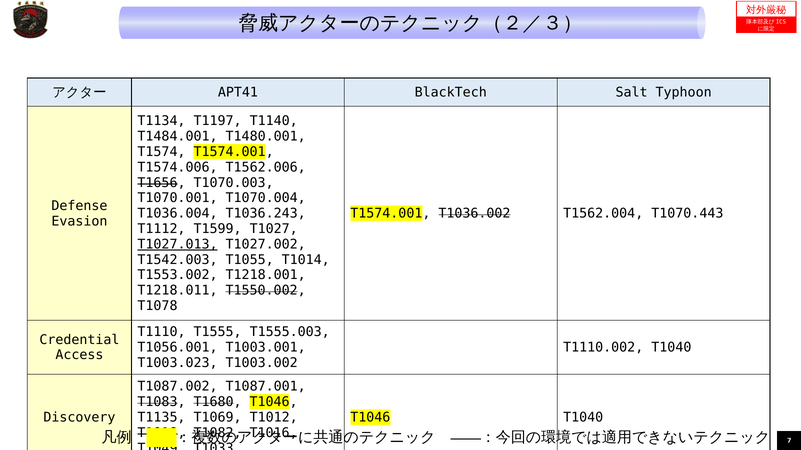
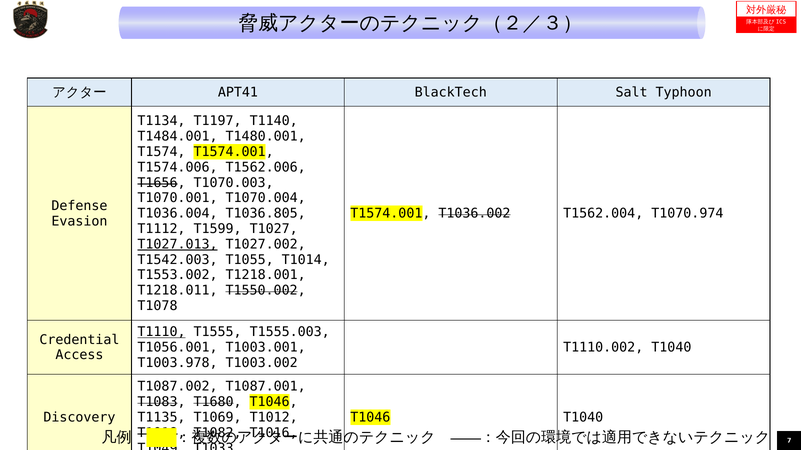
T1036.243: T1036.243 -> T1036.805
T1070.443: T1070.443 -> T1070.974
T1110 underline: none -> present
T1003.023: T1003.023 -> T1003.978
